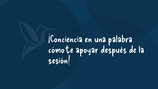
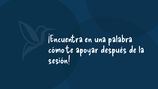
¡Conciencia: ¡Conciencia -> ¡Encuentra
